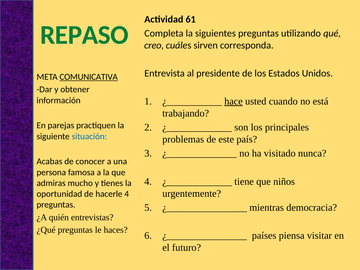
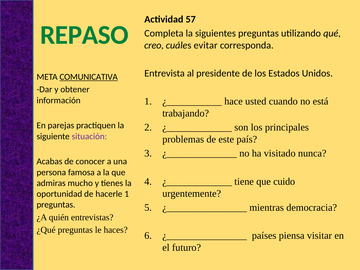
61: 61 -> 57
sirven: sirven -> evitar
hace underline: present -> none
situación colour: blue -> purple
niños: niños -> cuido
hacerle 4: 4 -> 1
